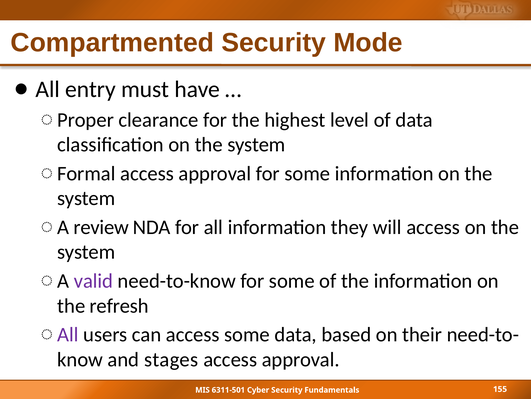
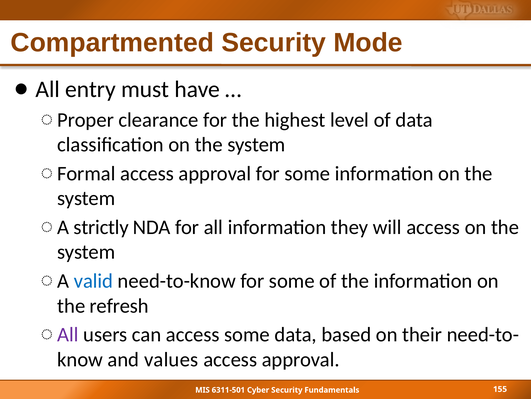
review: review -> strictly
valid colour: purple -> blue
stages: stages -> values
